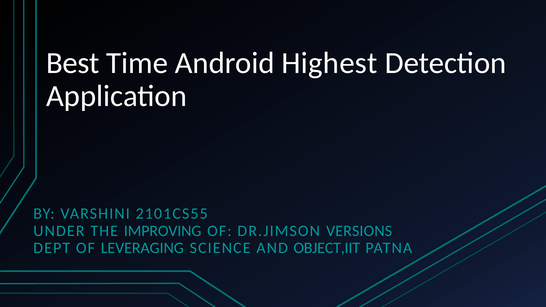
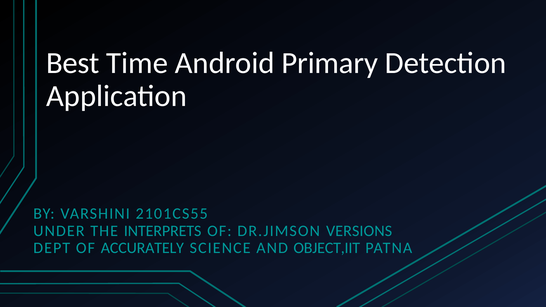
Highest: Highest -> Primary
IMPROVING: IMPROVING -> INTERPRETS
LEVERAGING: LEVERAGING -> ACCURATELY
